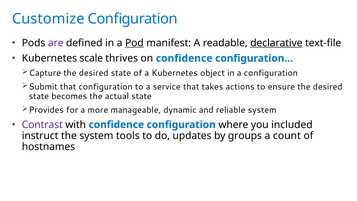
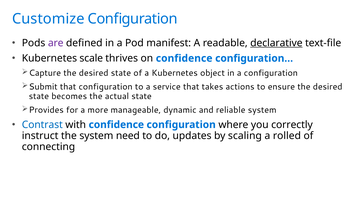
Pod underline: present -> none
Contrast colour: purple -> blue
included: included -> correctly
tools: tools -> need
groups: groups -> scaling
count: count -> rolled
hostnames: hostnames -> connecting
